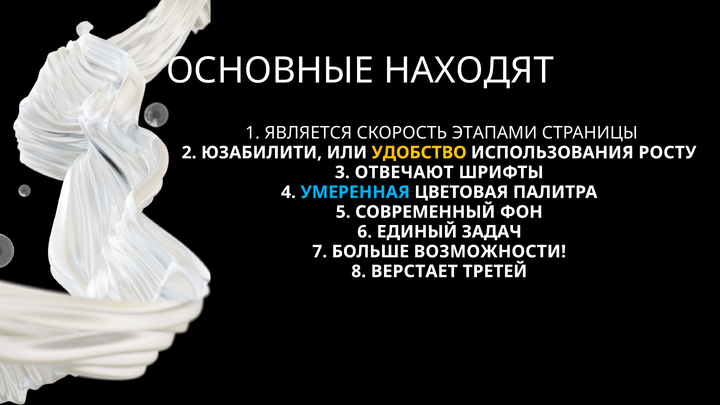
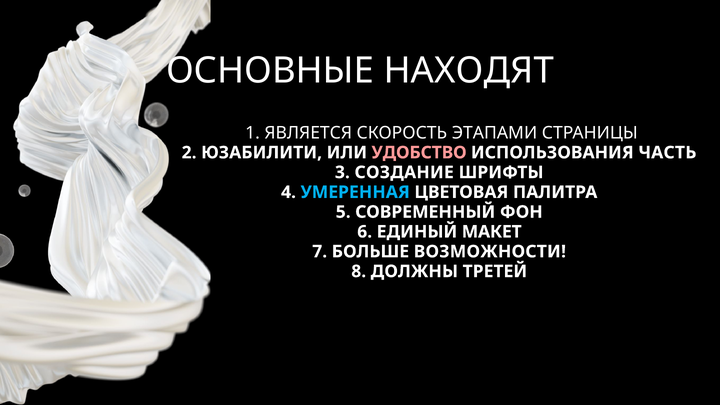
УДОБСТВО colour: yellow -> pink
РОСТУ: РОСТУ -> ЧАСТЬ
ОТВЕЧАЮТ: ОТВЕЧАЮТ -> СОЗДАНИЕ
ЗАДАЧ: ЗАДАЧ -> МАКЕТ
ВЕРСТАЕТ: ВЕРСТАЕТ -> ДОЛЖНЫ
